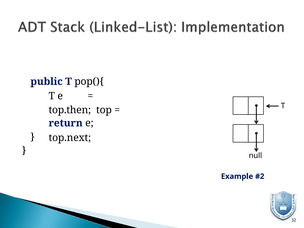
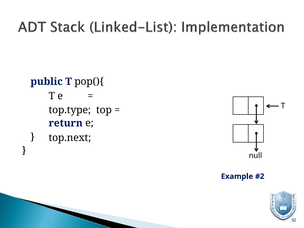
top.then: top.then -> top.type
